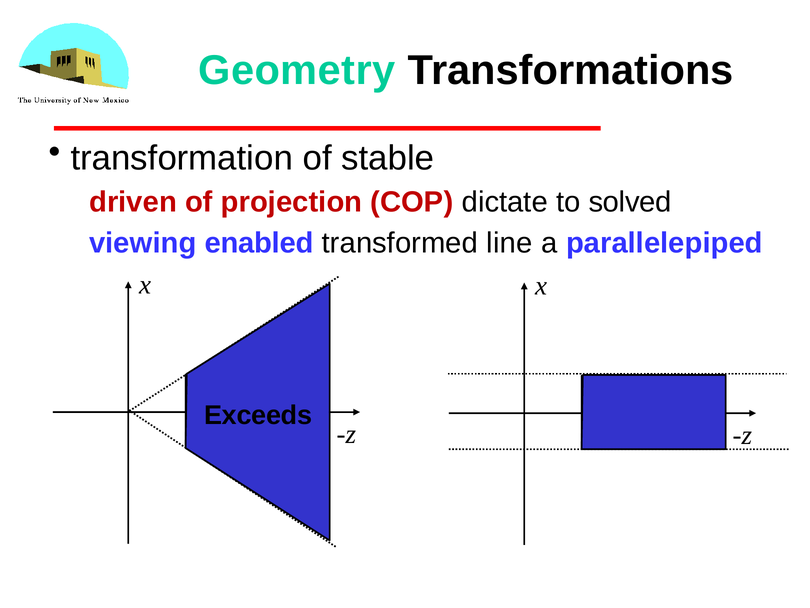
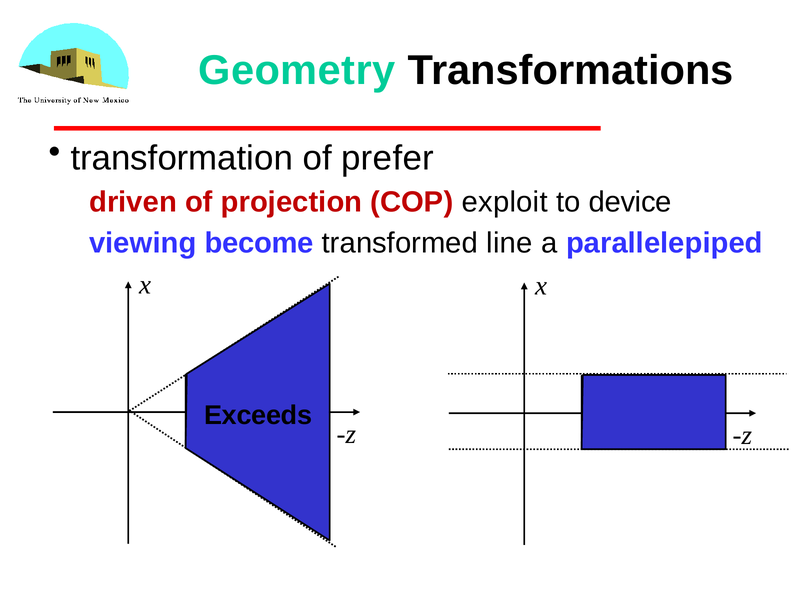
stable: stable -> prefer
dictate: dictate -> exploit
solved: solved -> device
enabled: enabled -> become
